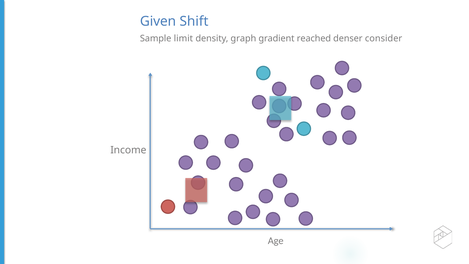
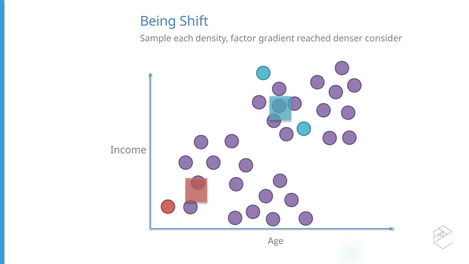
Given: Given -> Being
limit: limit -> each
graph: graph -> factor
